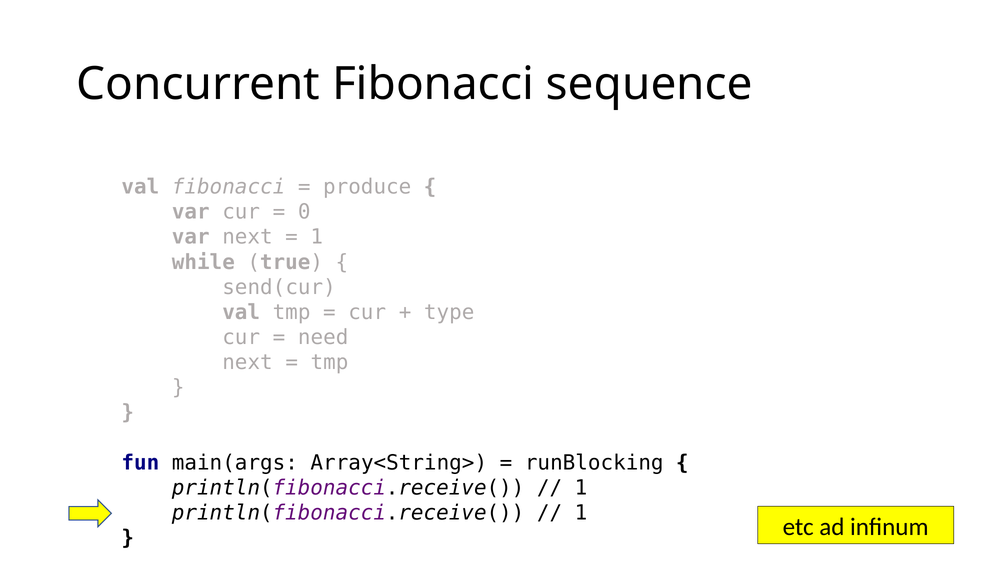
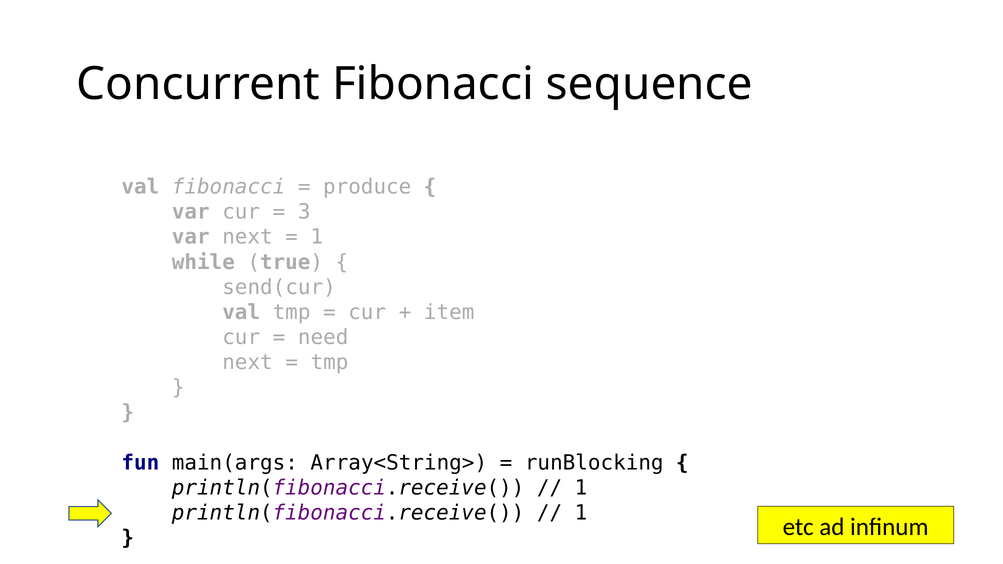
0: 0 -> 3
type: type -> item
